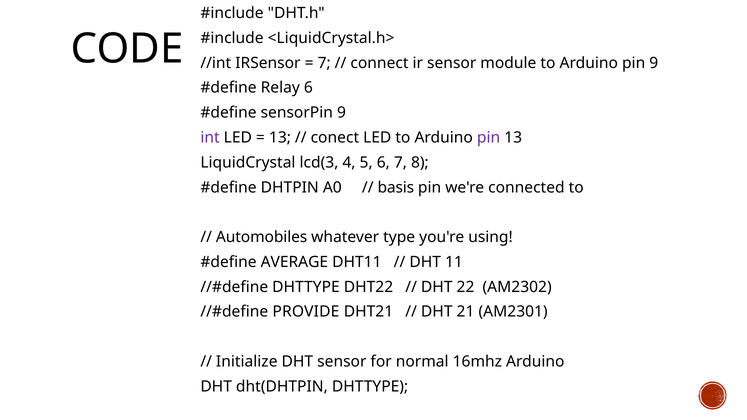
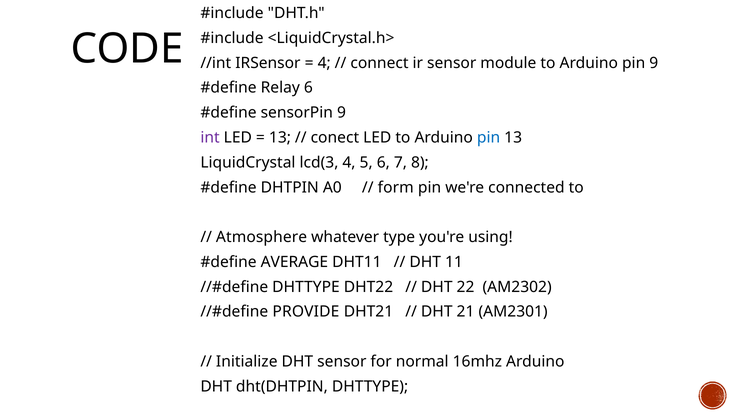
7 at (324, 63): 7 -> 4
pin at (489, 138) colour: purple -> blue
basis: basis -> form
Automobiles: Automobiles -> Atmosphere
